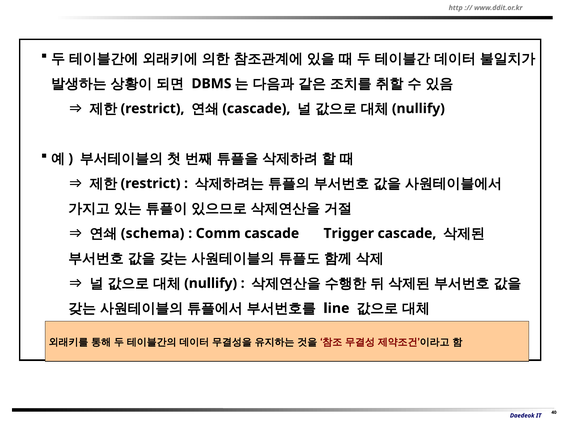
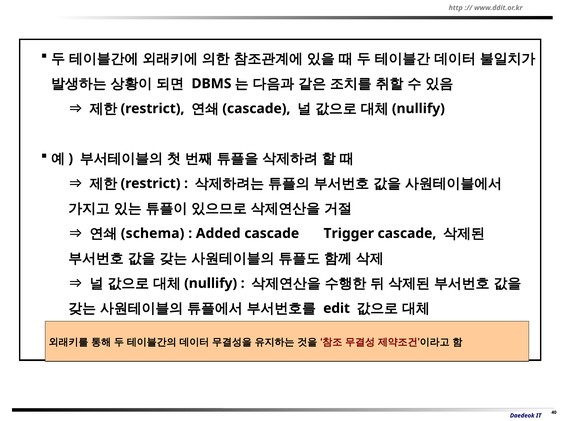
Comm: Comm -> Added
line: line -> edit
